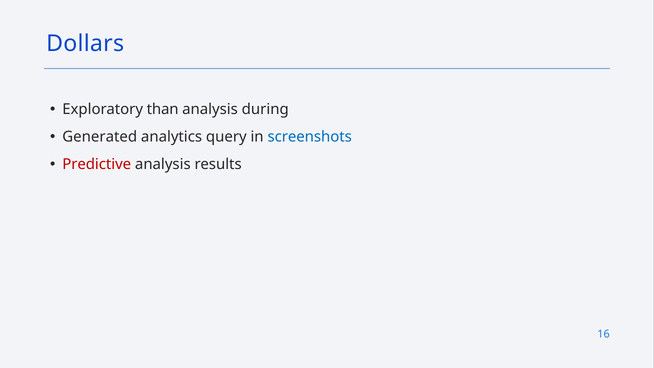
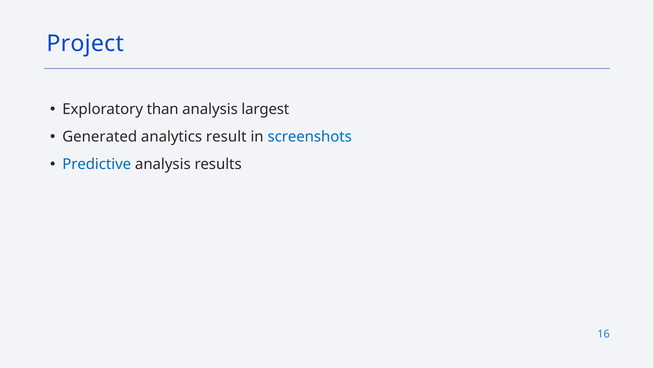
Dollars: Dollars -> Project
during: during -> largest
query: query -> result
Predictive colour: red -> blue
